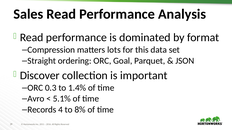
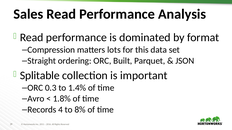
Goal: Goal -> Built
Discover: Discover -> Splitable
5.1%: 5.1% -> 1.8%
